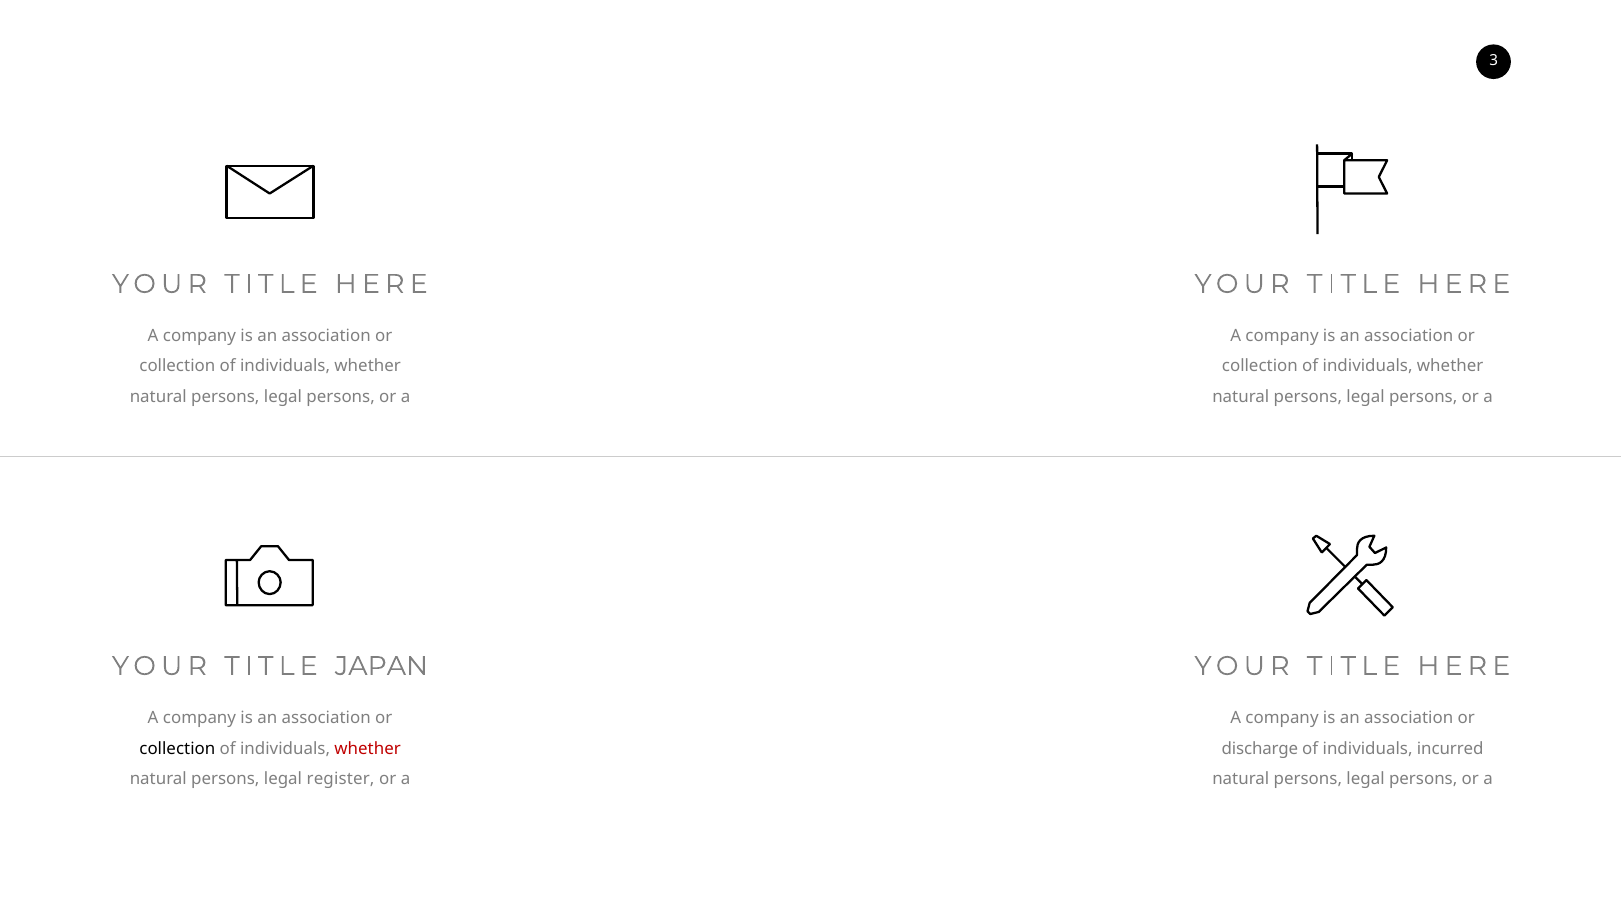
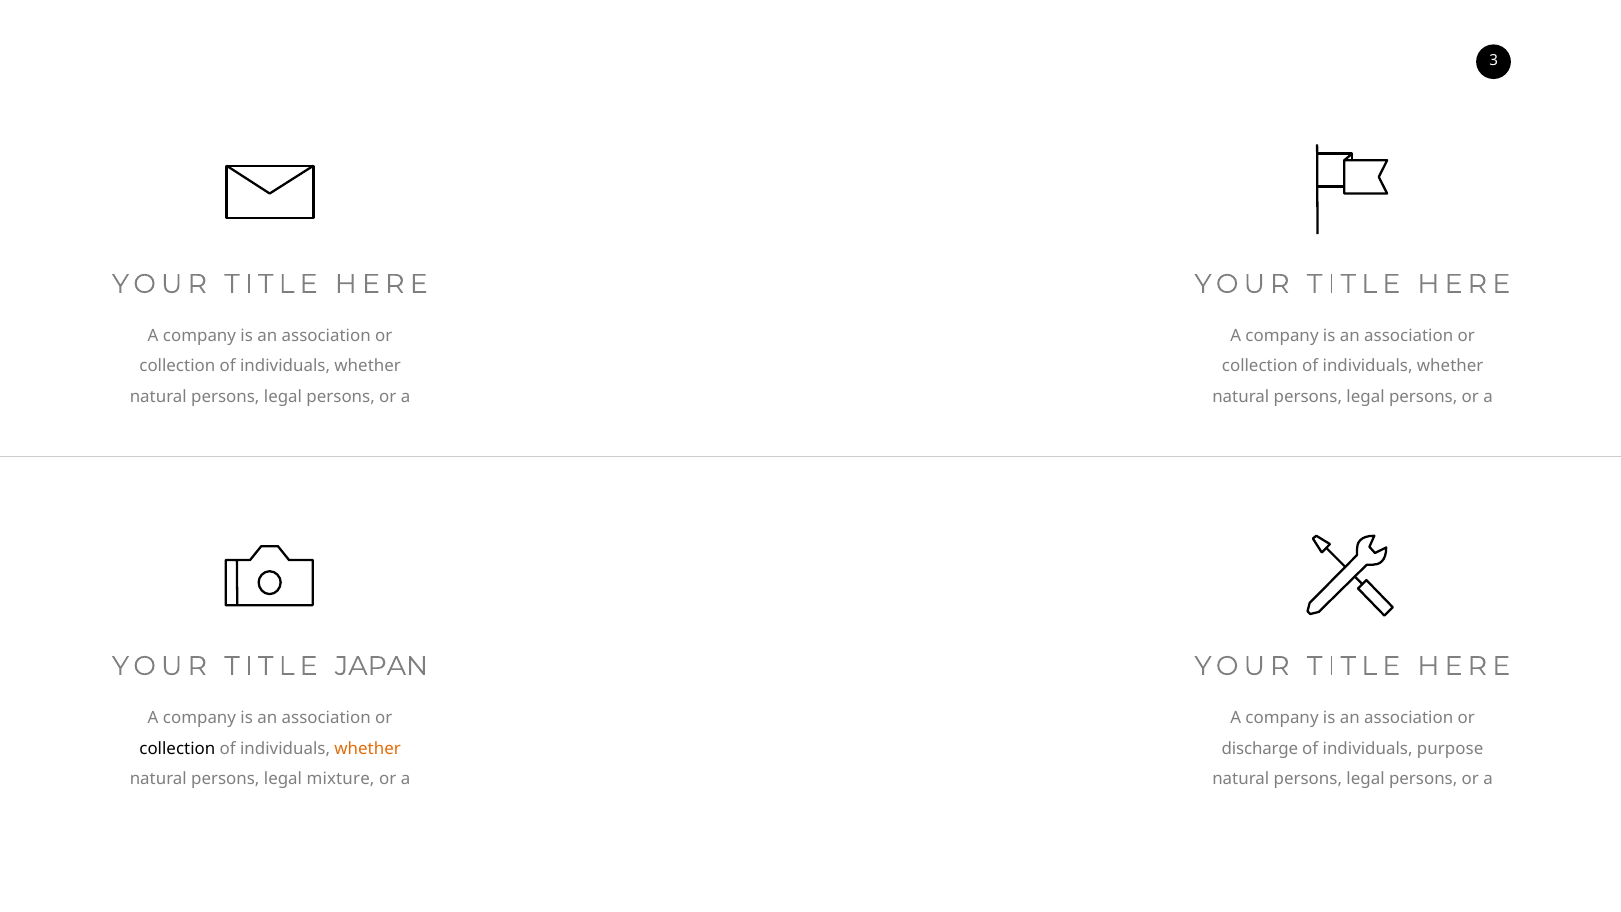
whether at (368, 749) colour: red -> orange
incurred: incurred -> purpose
register: register -> mixture
